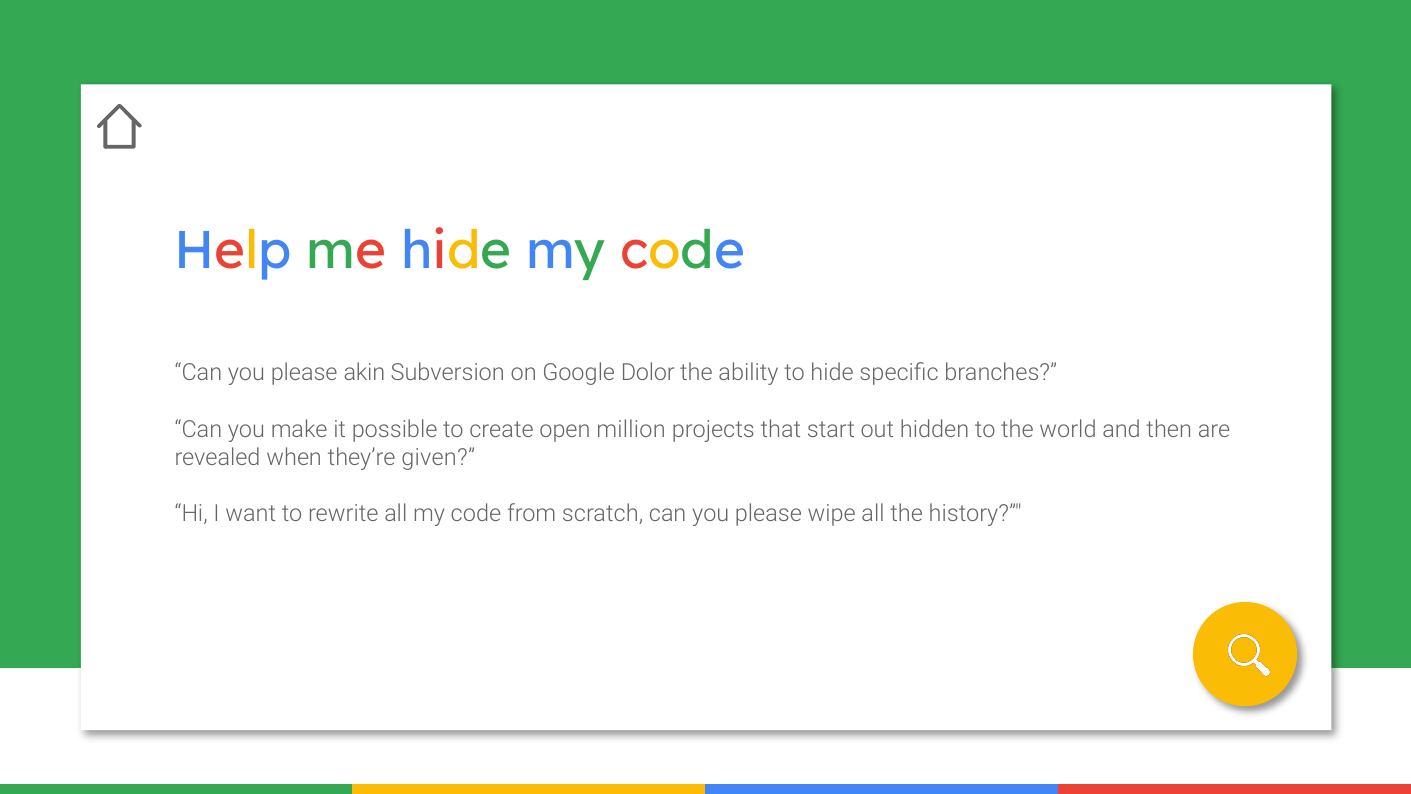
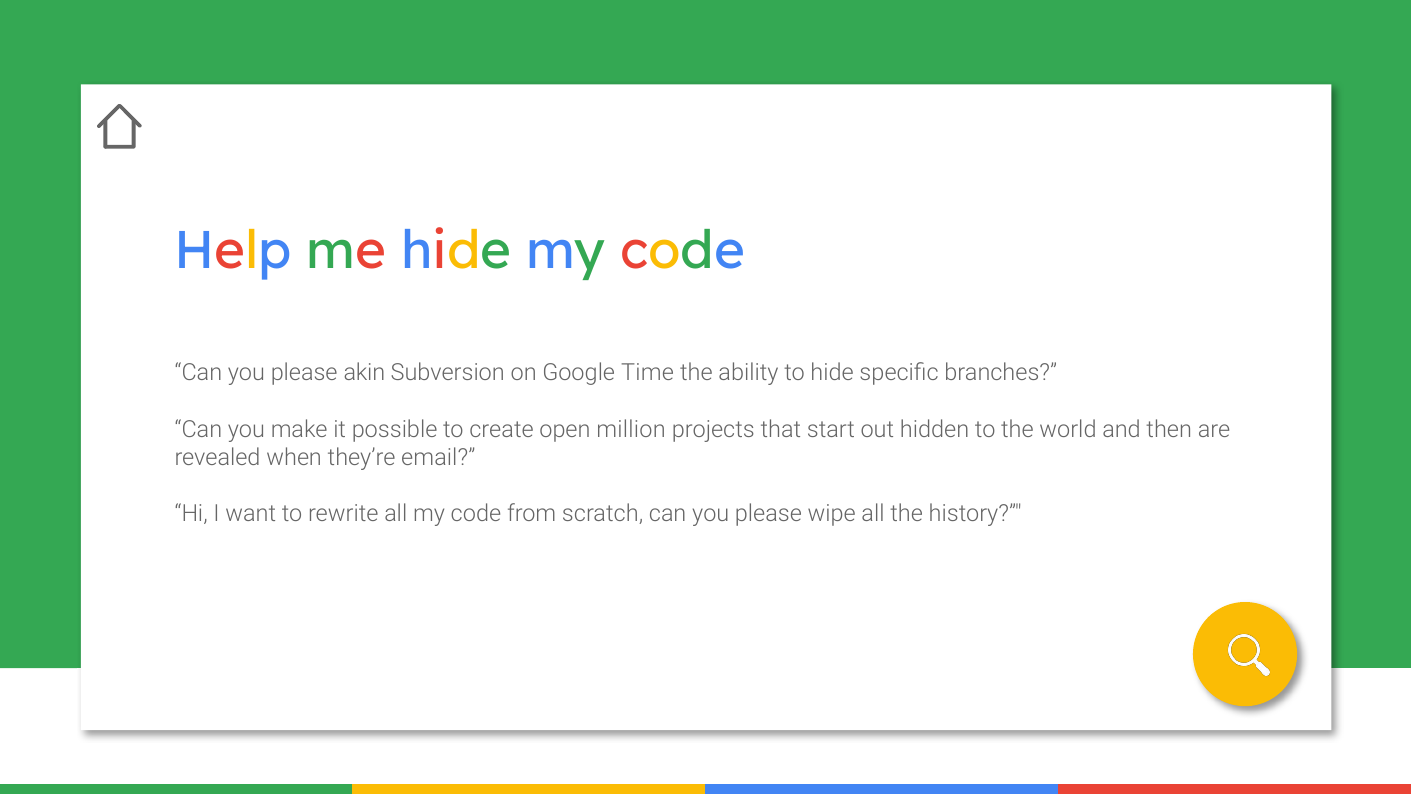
Dolor: Dolor -> Time
given: given -> email
